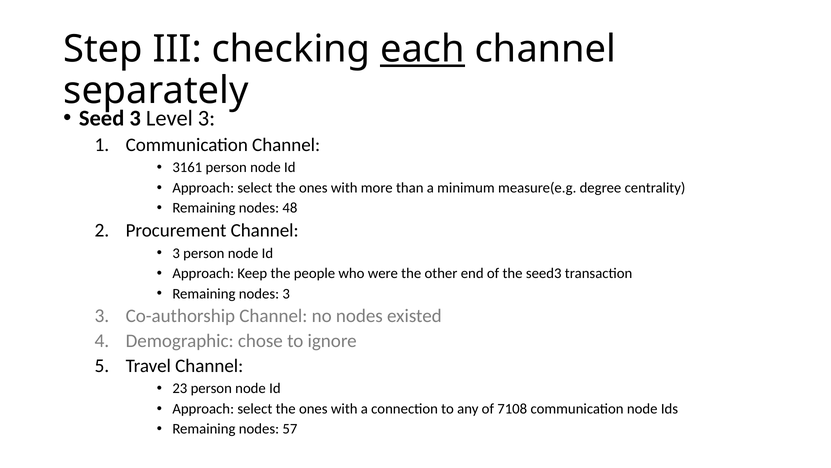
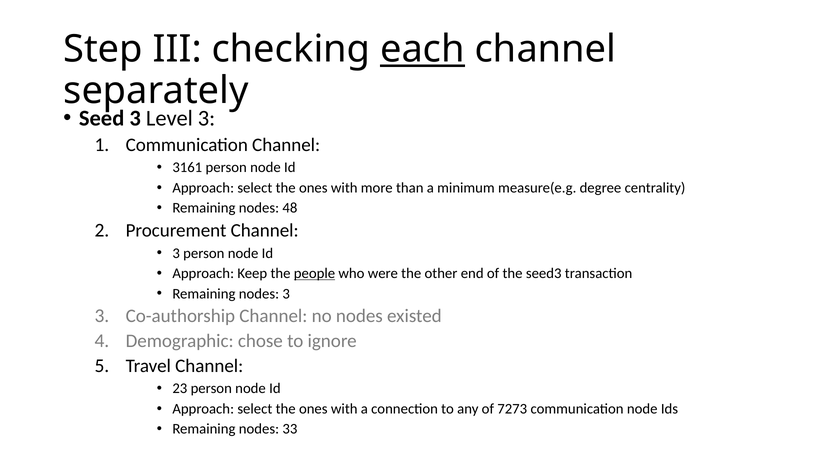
people underline: none -> present
7108: 7108 -> 7273
57: 57 -> 33
